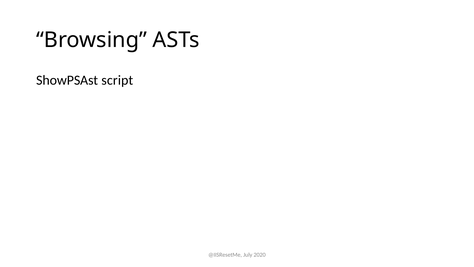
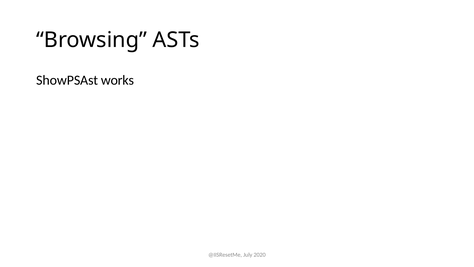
script: script -> works
